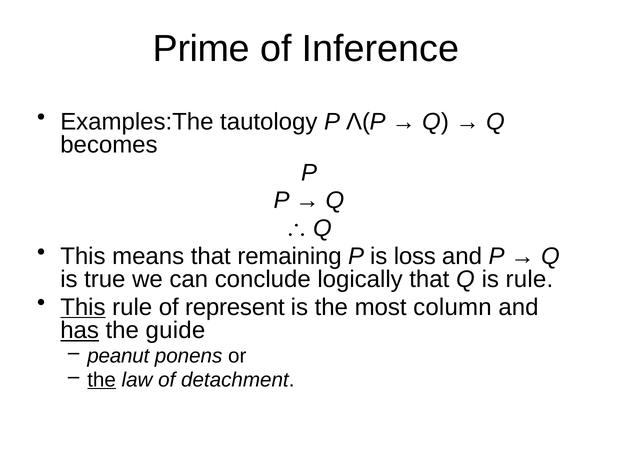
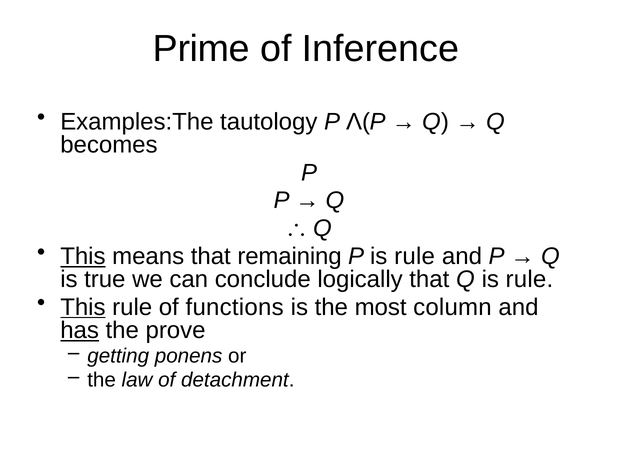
This at (83, 256) underline: none -> present
P is loss: loss -> rule
represent: represent -> functions
guide: guide -> prove
peanut: peanut -> getting
the at (102, 380) underline: present -> none
